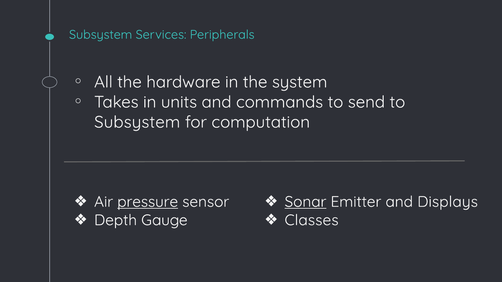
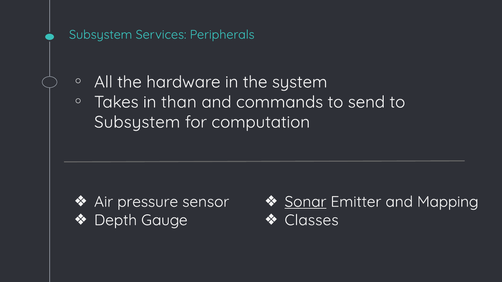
units: units -> than
pressure underline: present -> none
Displays: Displays -> Mapping
